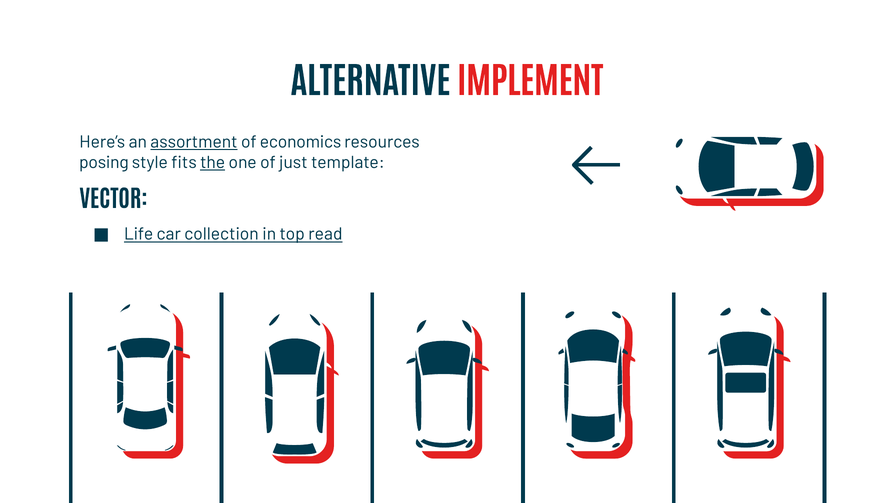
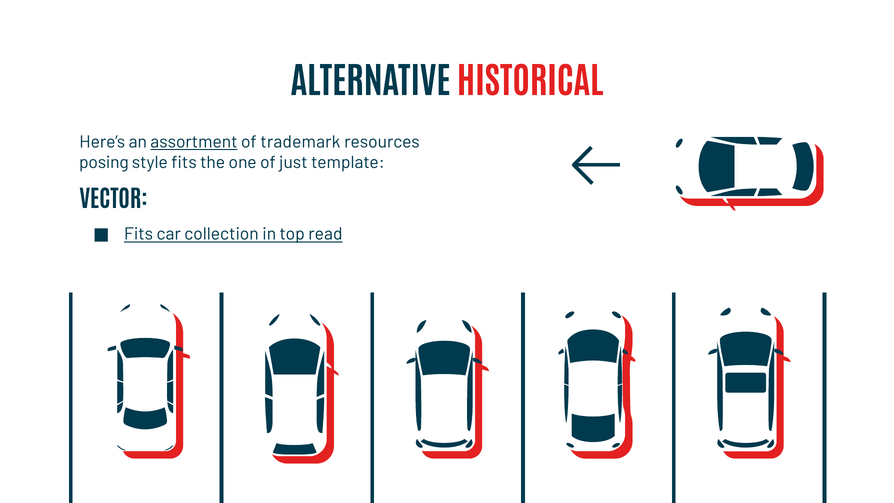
IMPLEMENT: IMPLEMENT -> HISTORICAL
economics: economics -> trademark
the underline: present -> none
Life at (139, 234): Life -> Fits
